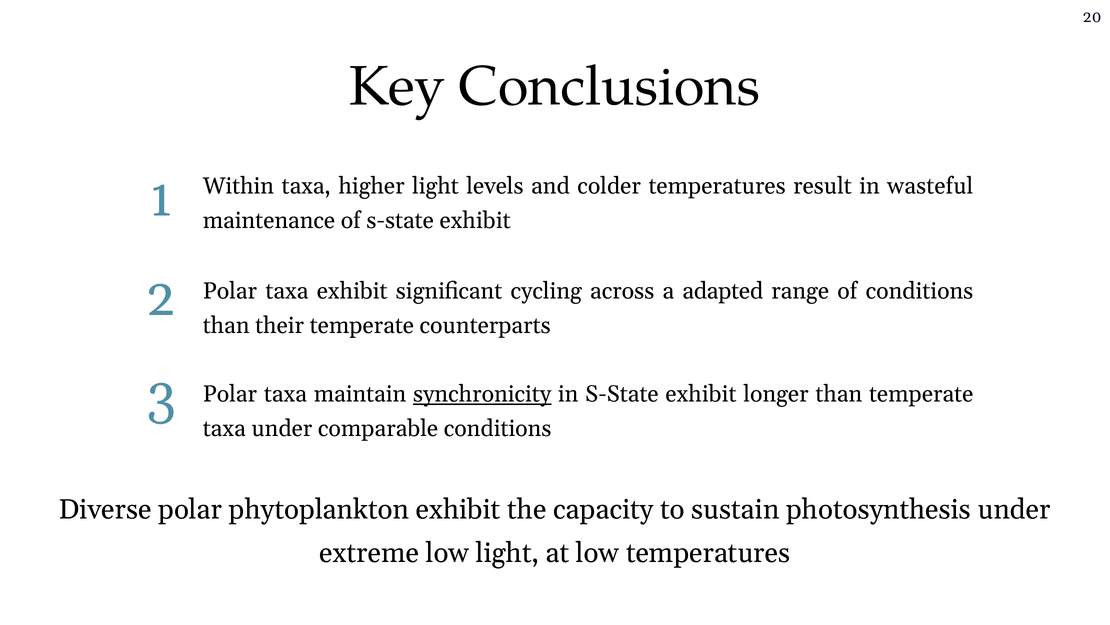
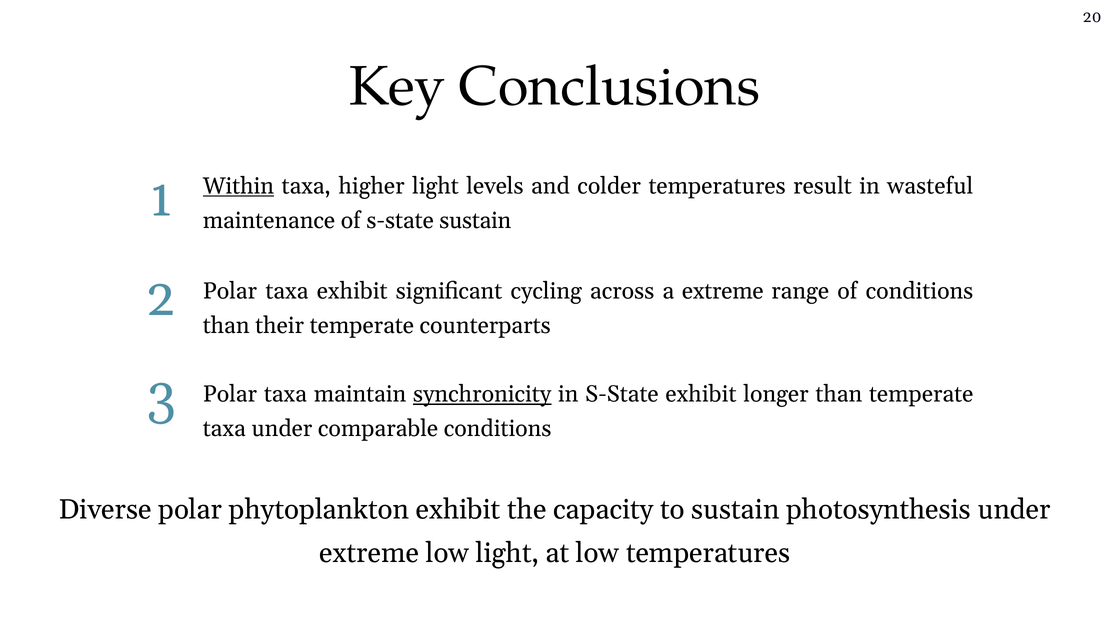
Within underline: none -> present
of s-state exhibit: exhibit -> sustain
a adapted: adapted -> extreme
